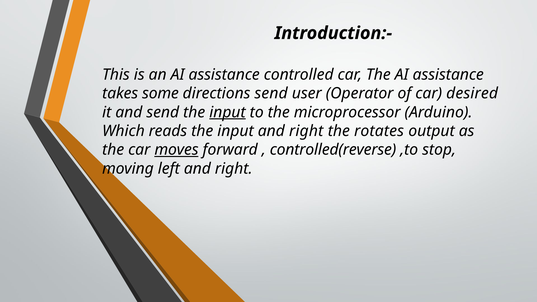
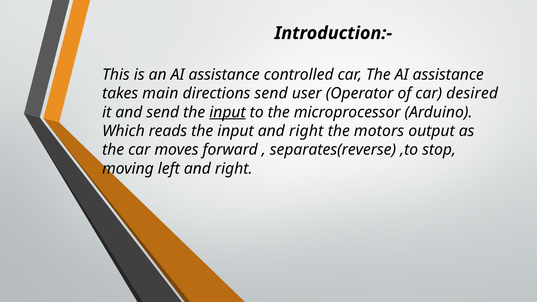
some: some -> main
rotates: rotates -> motors
moves underline: present -> none
controlled(reverse: controlled(reverse -> separates(reverse
